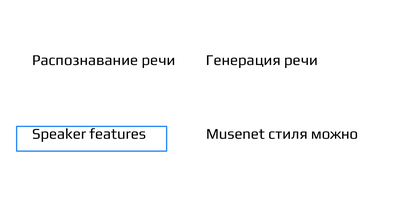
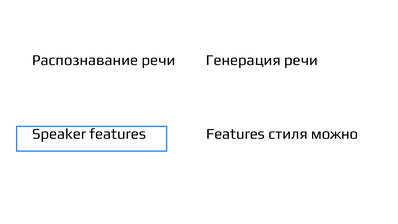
features Musenet: Musenet -> Features
